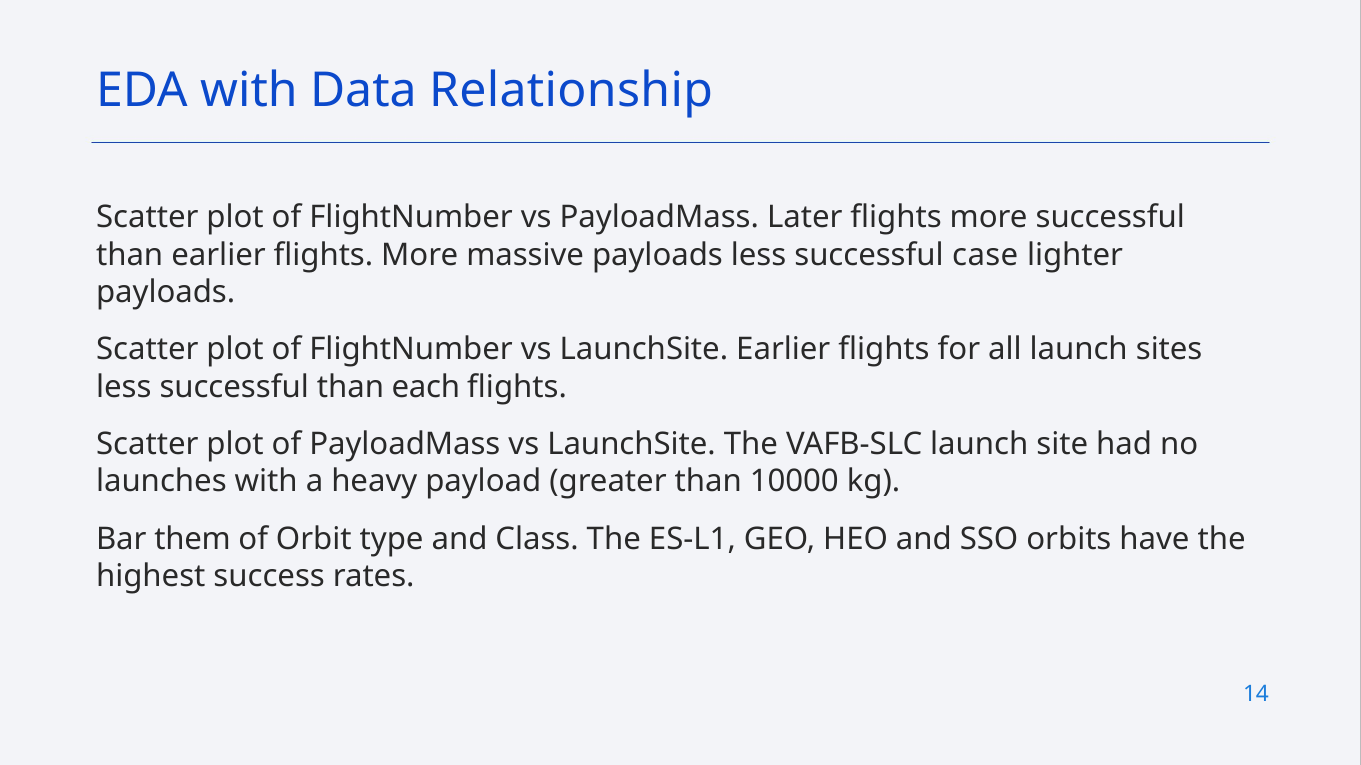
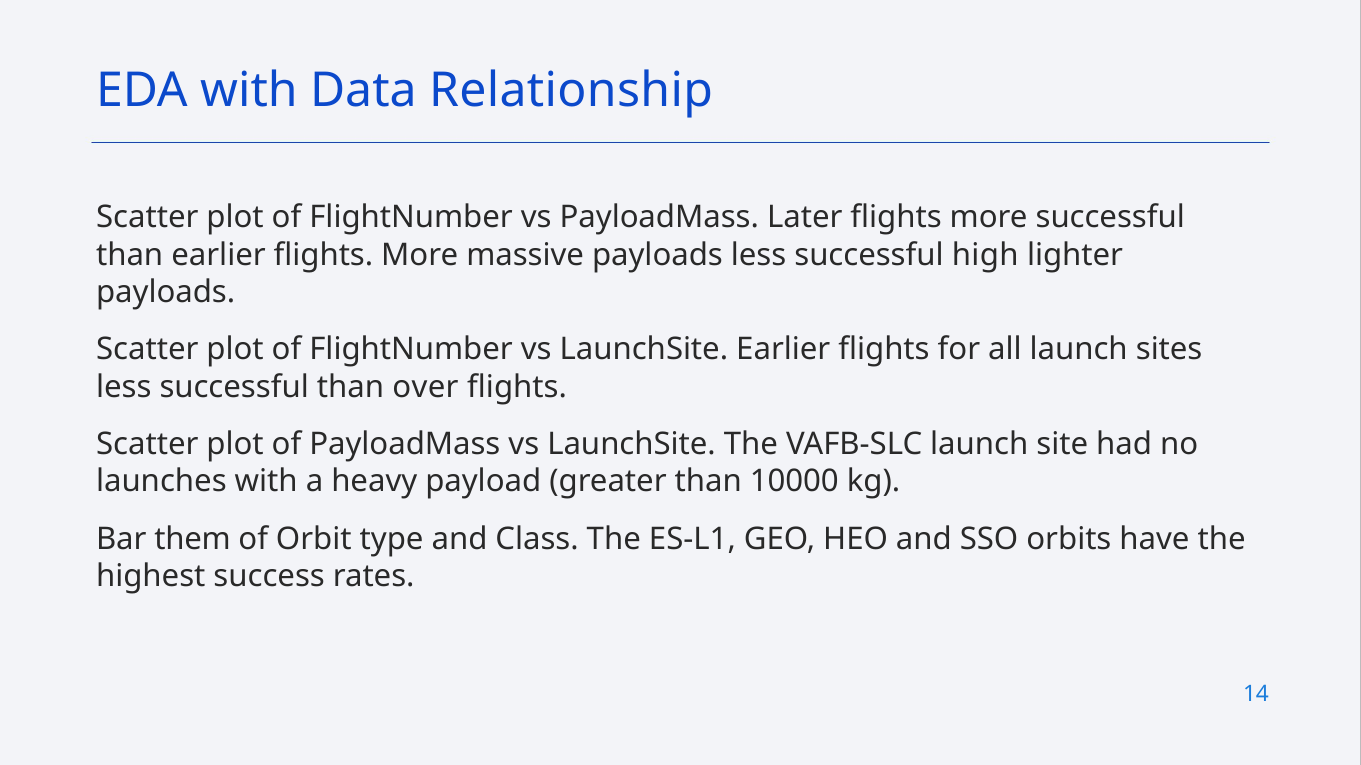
case: case -> high
each: each -> over
